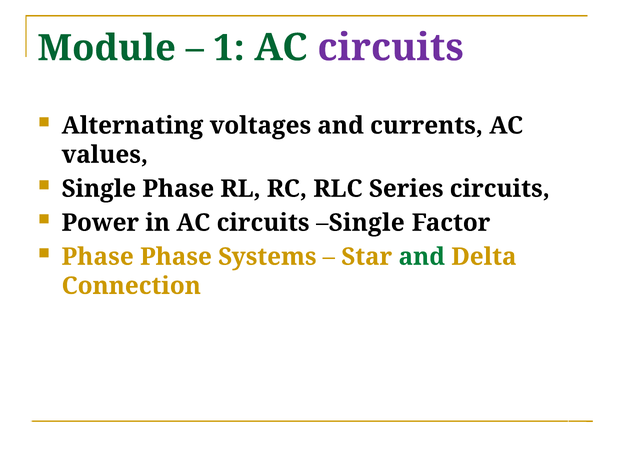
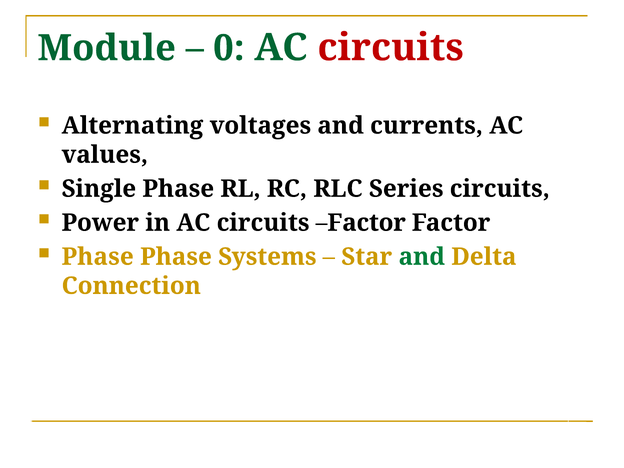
1: 1 -> 0
circuits at (391, 48) colour: purple -> red
circuits Single: Single -> Factor
